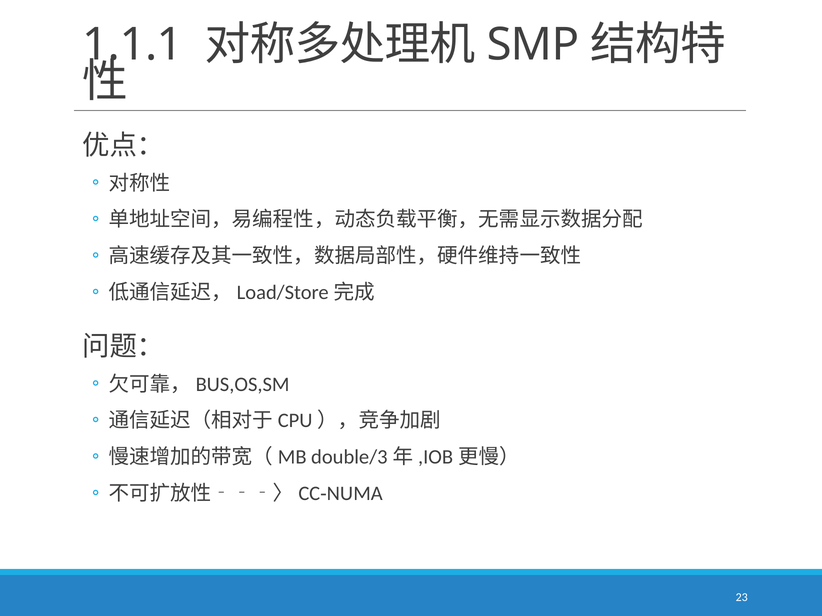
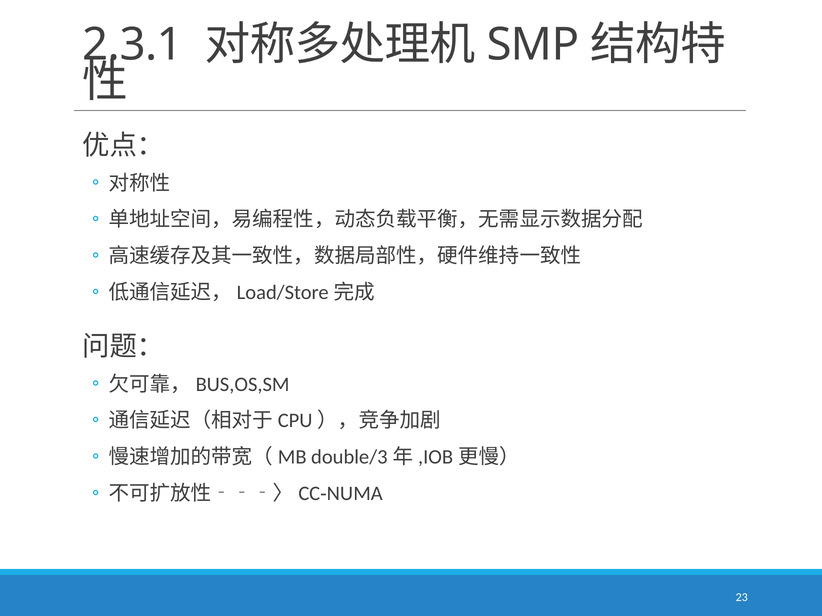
1.1.1: 1.1.1 -> 2.3.1
